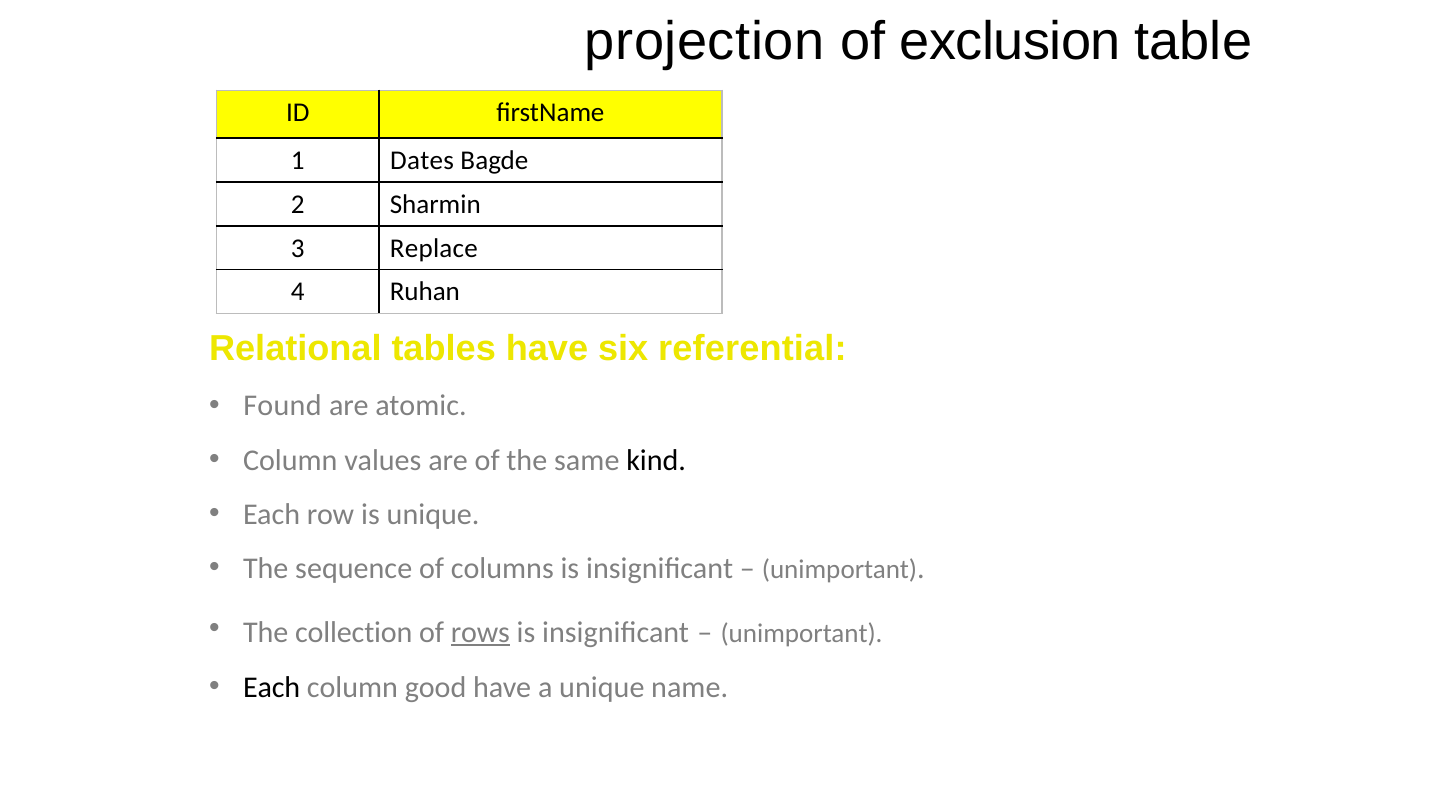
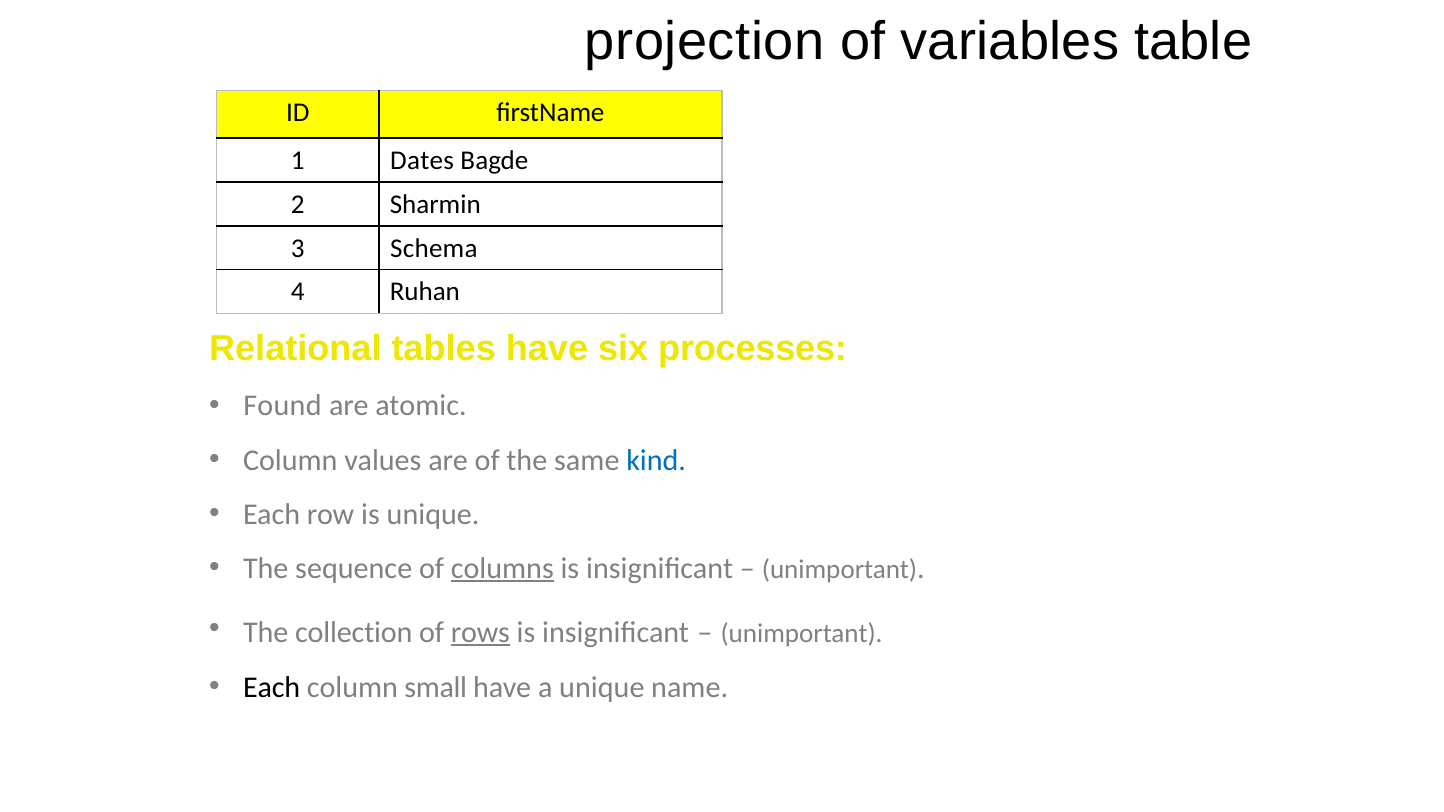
exclusion: exclusion -> variables
Replace: Replace -> Schema
referential: referential -> processes
kind colour: black -> blue
columns underline: none -> present
good: good -> small
